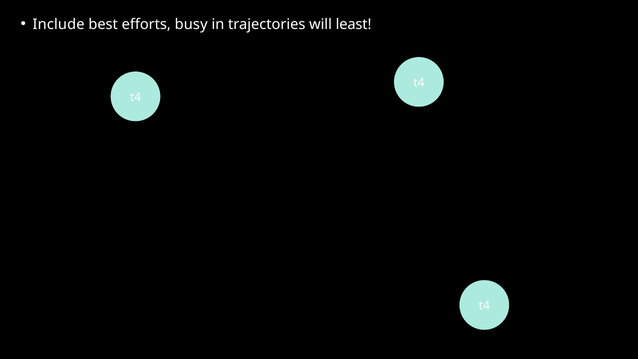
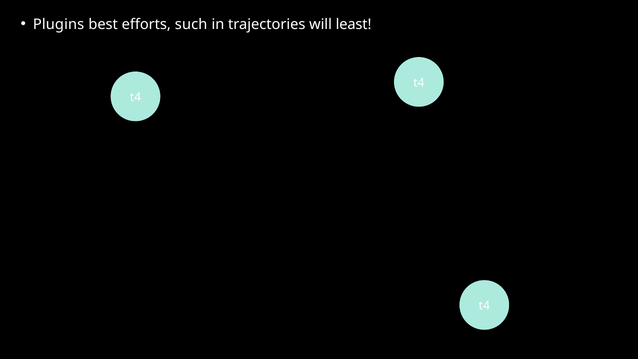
Include: Include -> Plugins
busy: busy -> such
